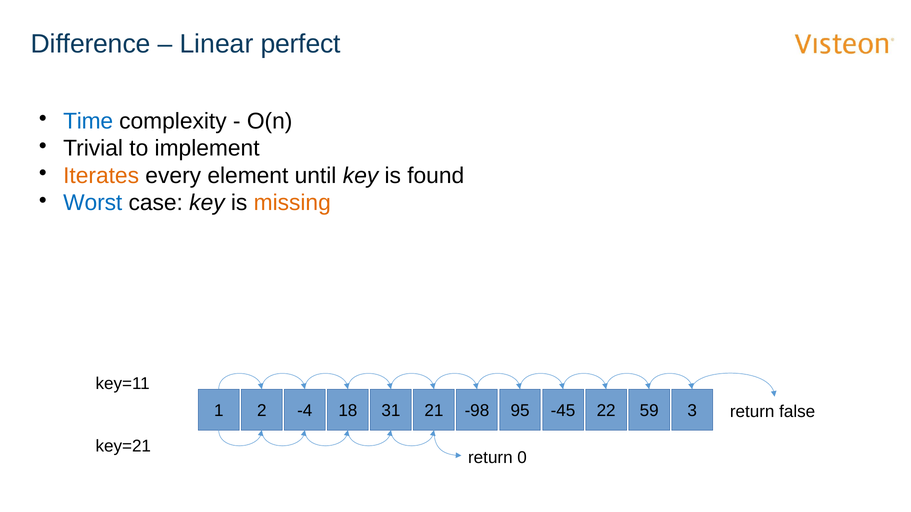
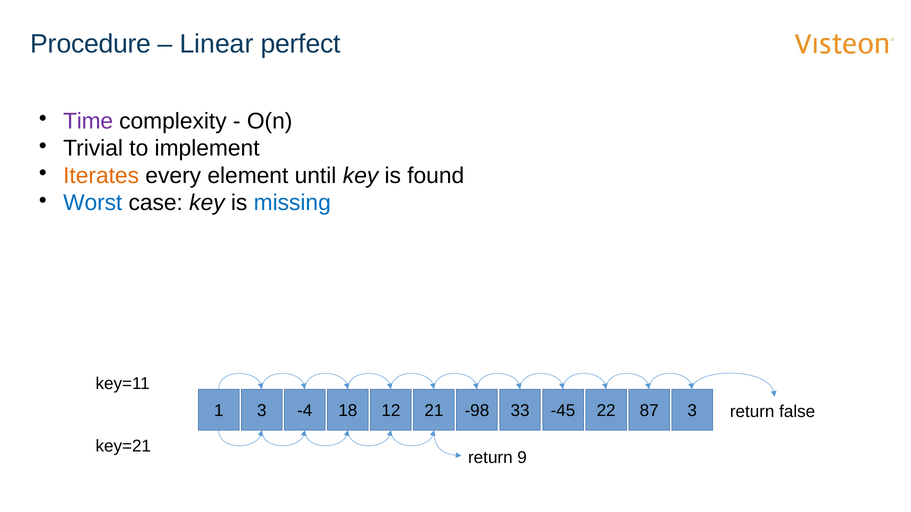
Difference: Difference -> Procedure
Time colour: blue -> purple
missing colour: orange -> blue
1 2: 2 -> 3
31: 31 -> 12
95: 95 -> 33
59: 59 -> 87
0: 0 -> 9
